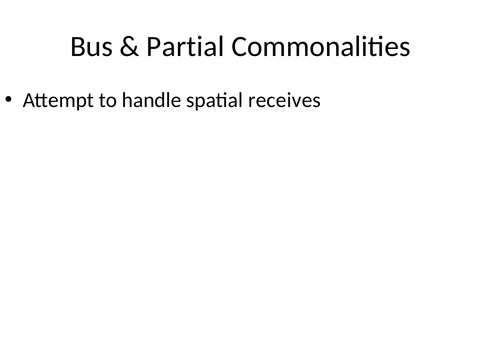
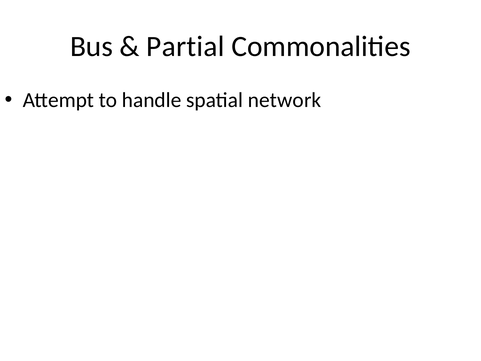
receives: receives -> network
